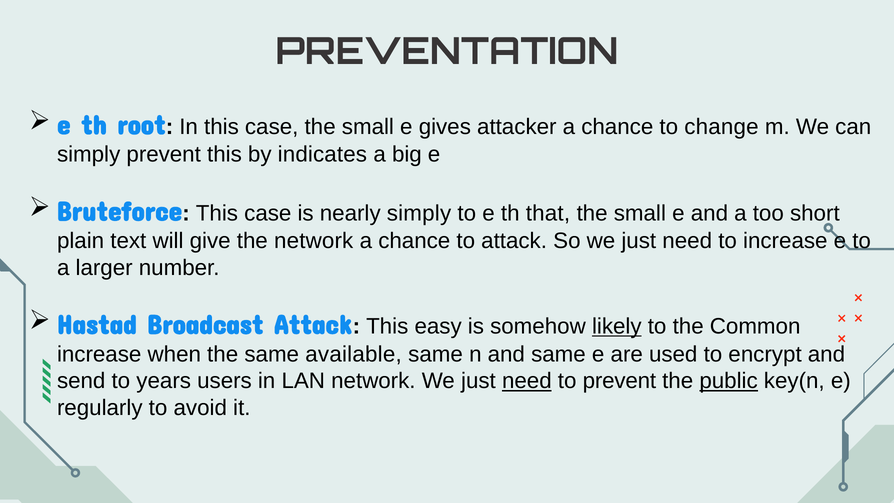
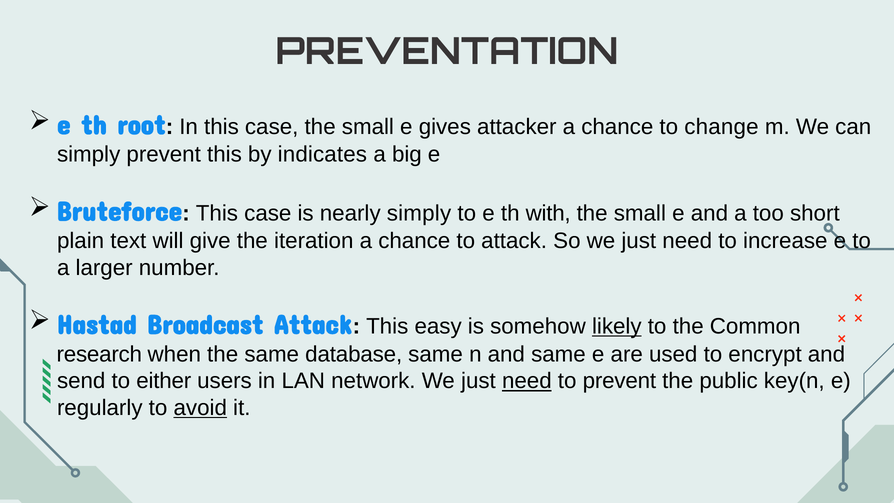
that: that -> with
the network: network -> iteration
increase at (99, 354): increase -> research
available: available -> database
years: years -> either
public underline: present -> none
avoid underline: none -> present
